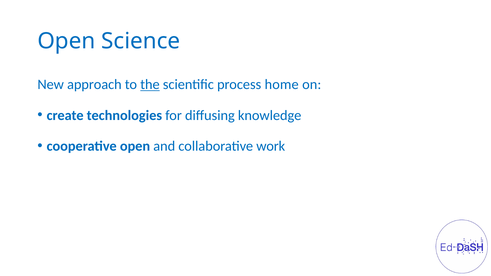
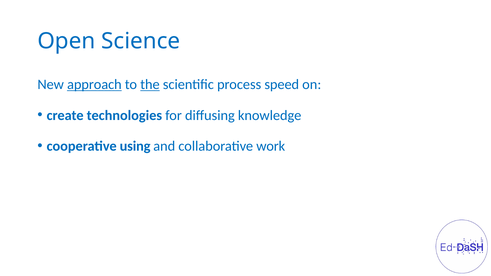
approach underline: none -> present
home: home -> speed
cooperative open: open -> using
